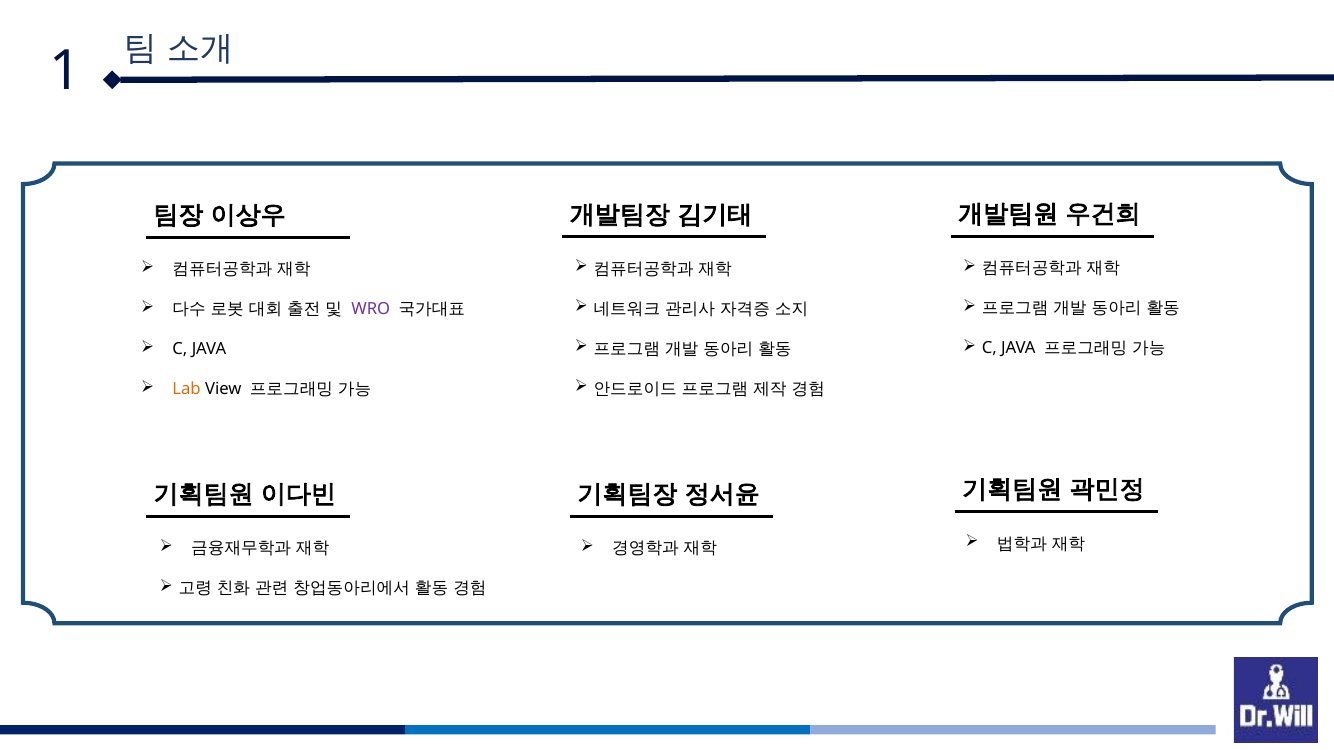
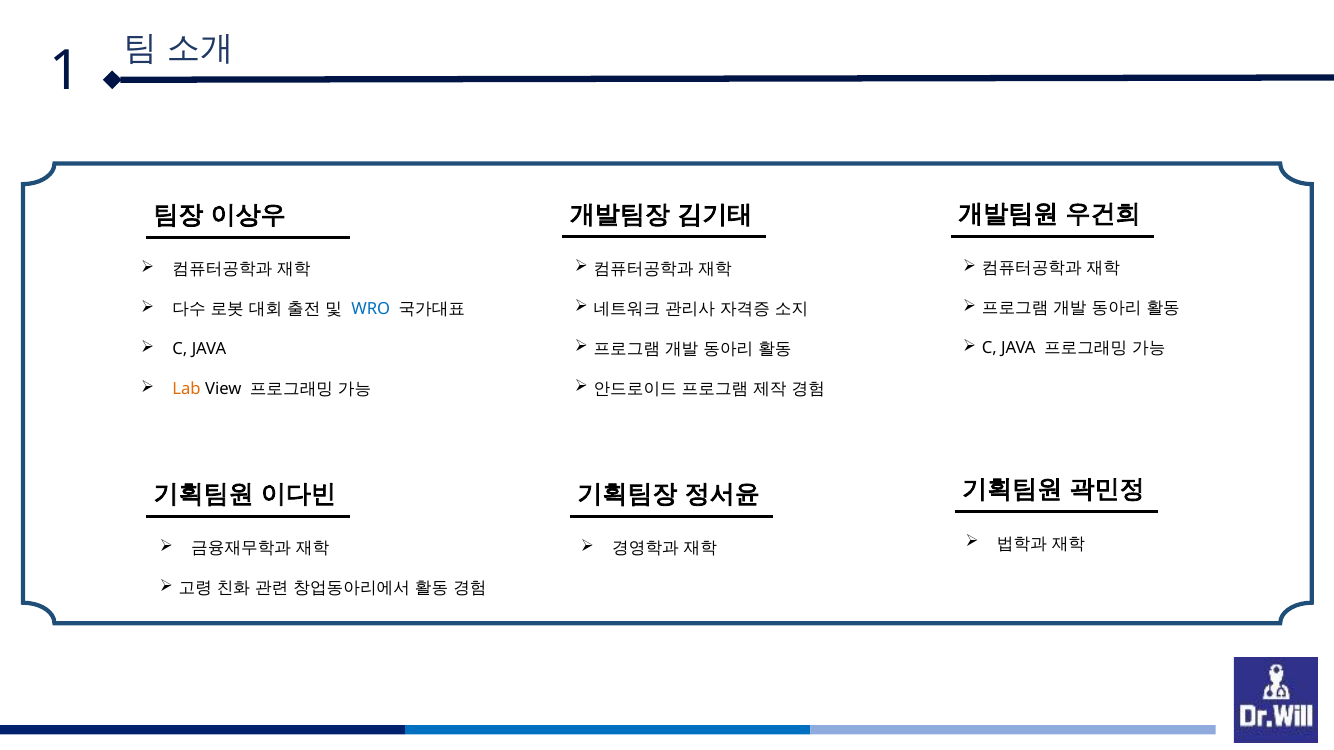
WRO colour: purple -> blue
